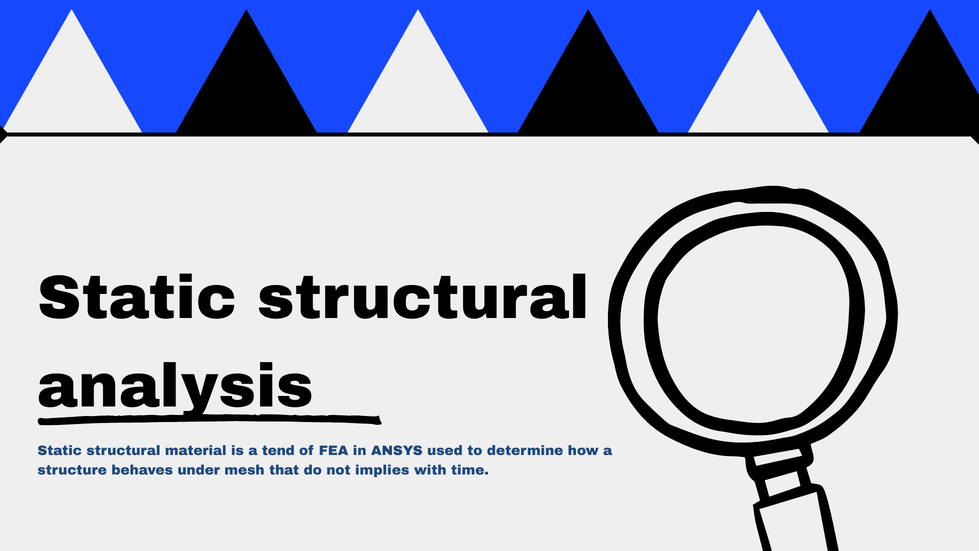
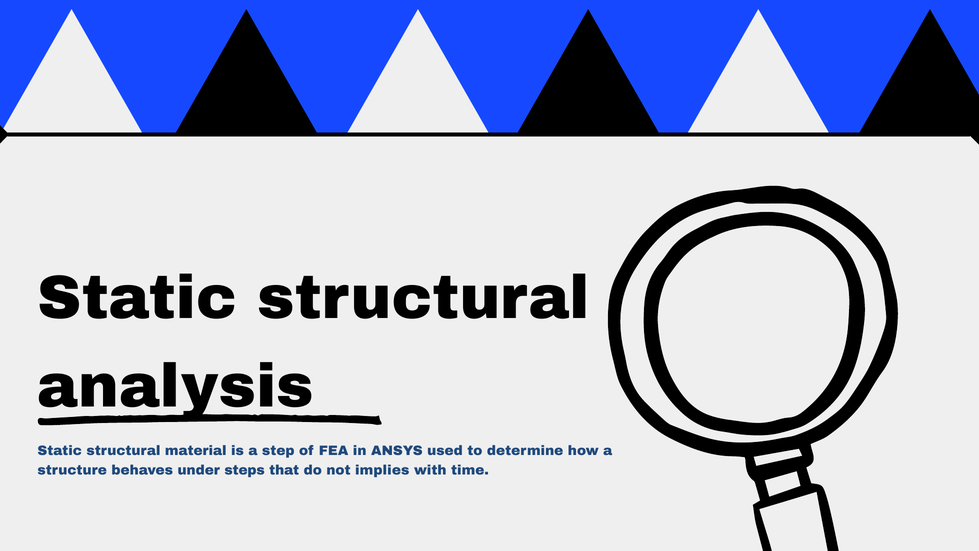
tend: tend -> step
mesh: mesh -> steps
